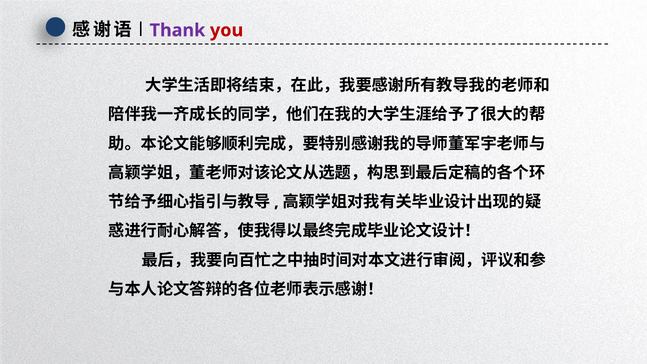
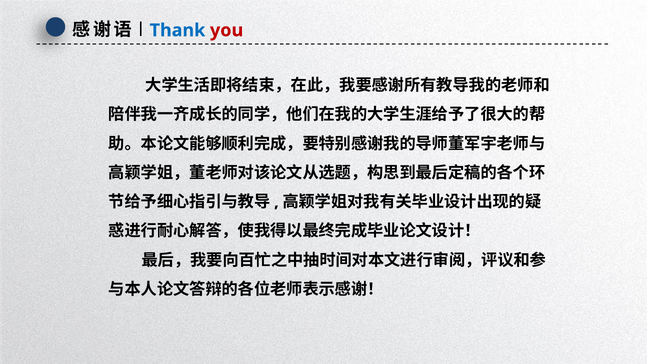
Thank colour: purple -> blue
